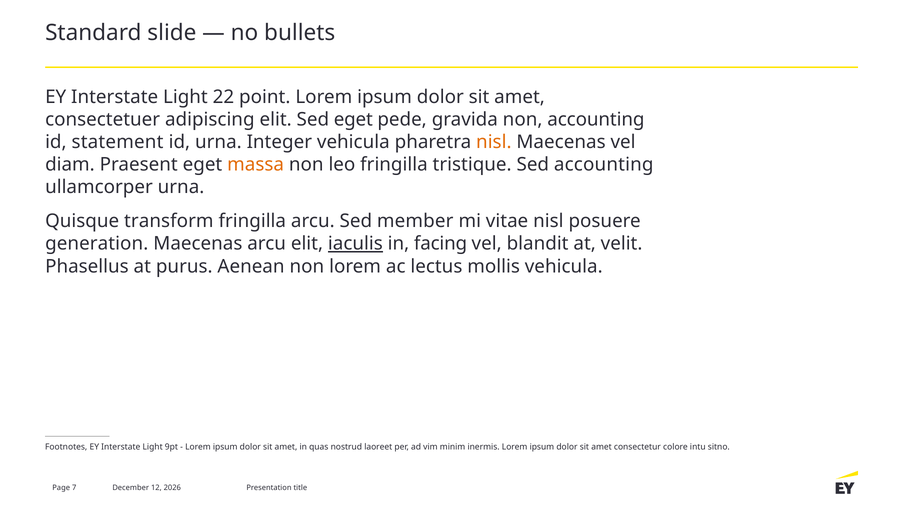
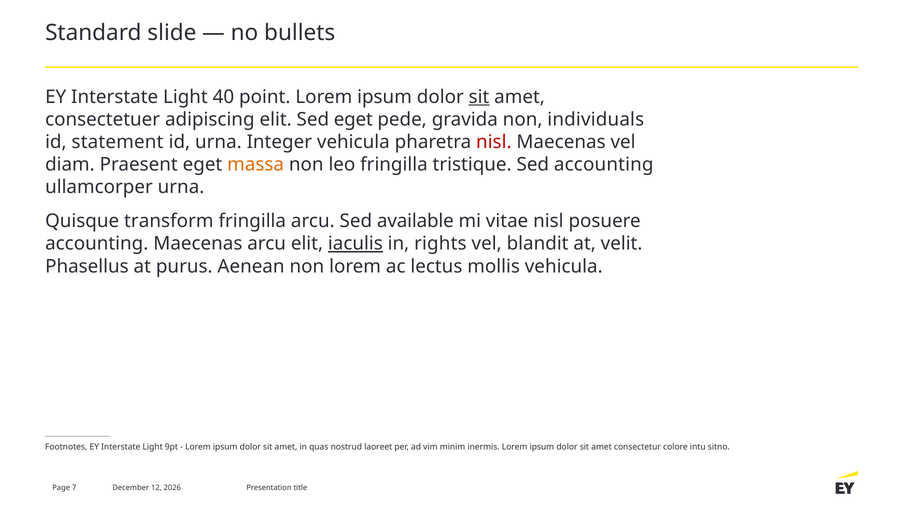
22: 22 -> 40
sit at (479, 97) underline: none -> present
non accounting: accounting -> individuals
nisl at (494, 142) colour: orange -> red
member: member -> available
generation at (97, 244): generation -> accounting
facing: facing -> rights
